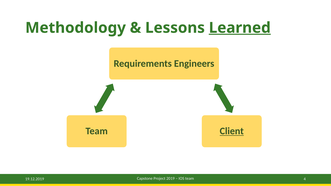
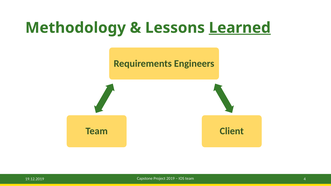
Client underline: present -> none
